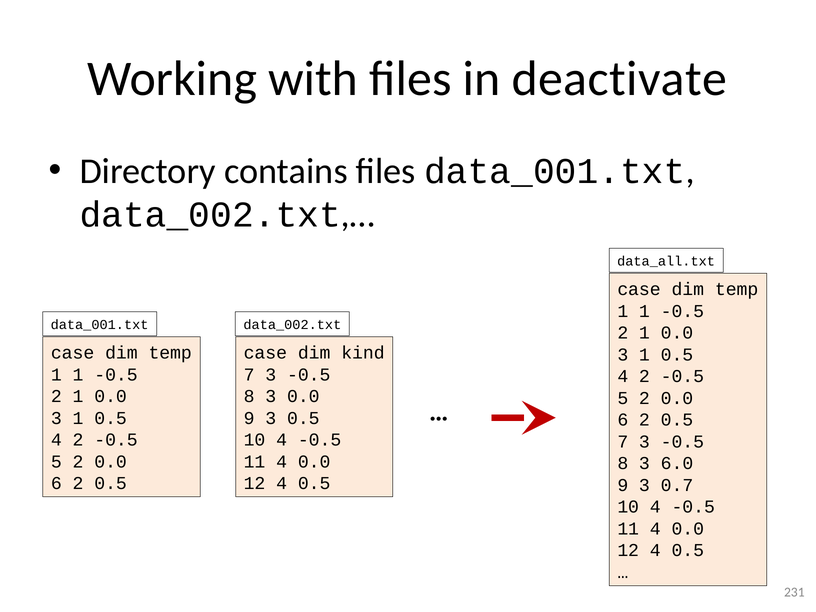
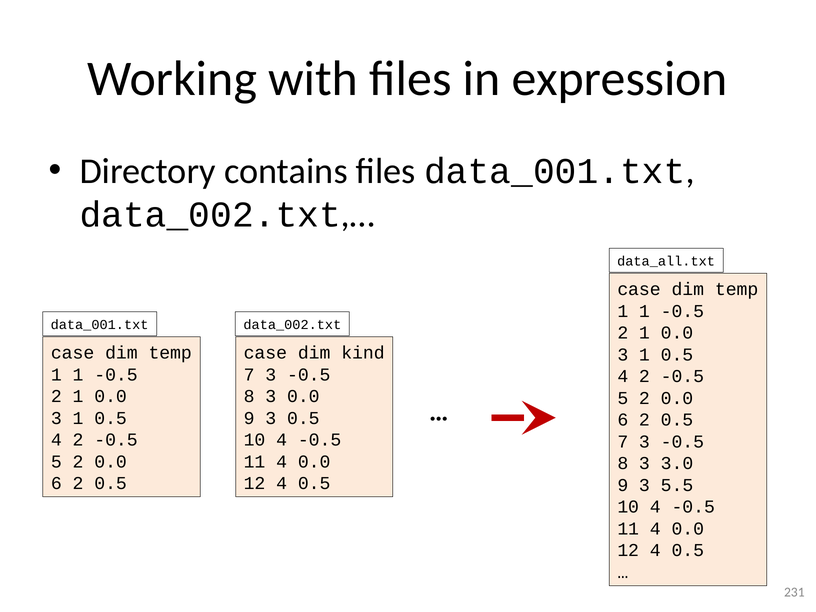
deactivate: deactivate -> expression
6.0: 6.0 -> 3.0
0.7: 0.7 -> 5.5
